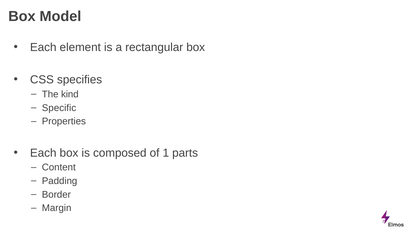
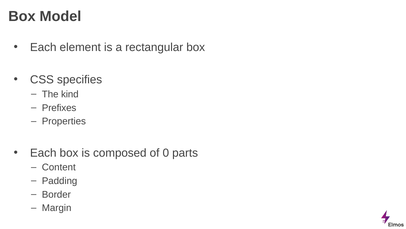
Specific: Specific -> Prefixes
1: 1 -> 0
